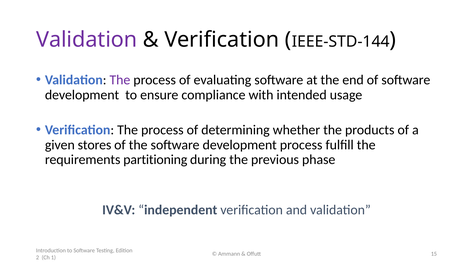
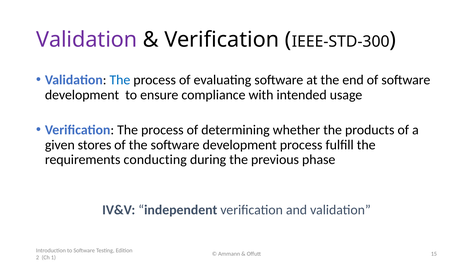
IEEE-STD-144: IEEE-STD-144 -> IEEE-STD-300
The at (120, 80) colour: purple -> blue
partitioning: partitioning -> conducting
